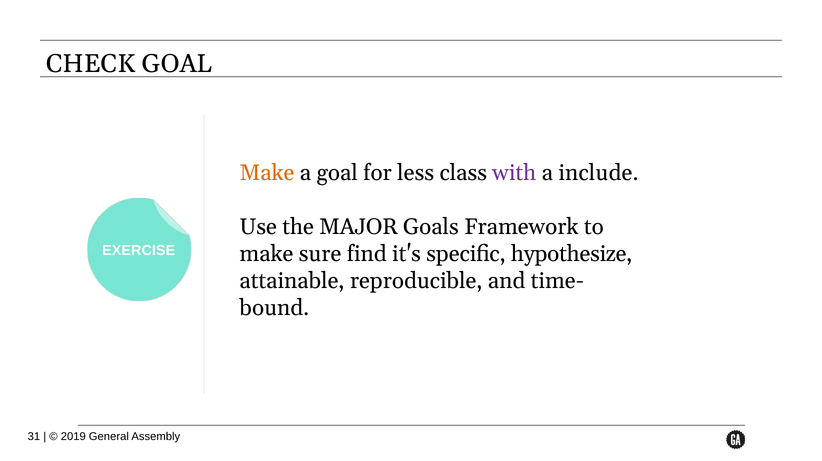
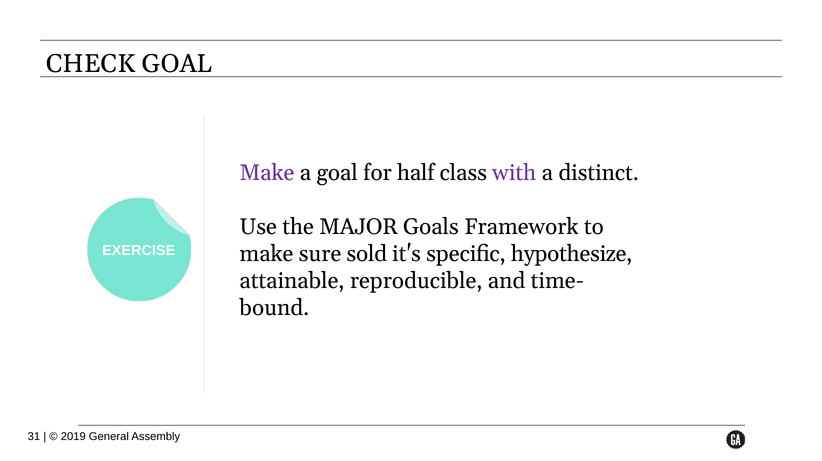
Make at (267, 173) colour: orange -> purple
less: less -> half
include: include -> distinct
find: find -> sold
